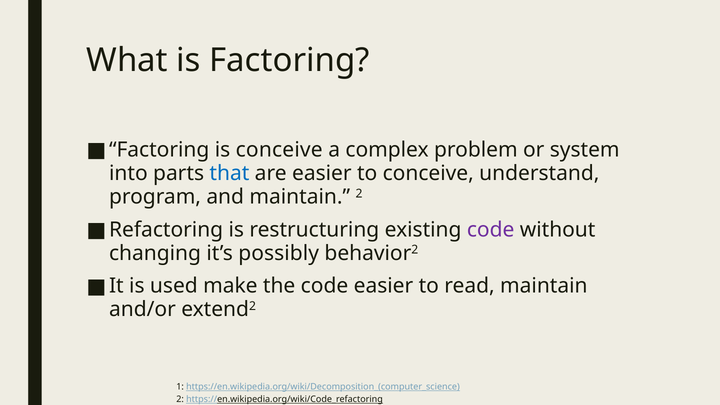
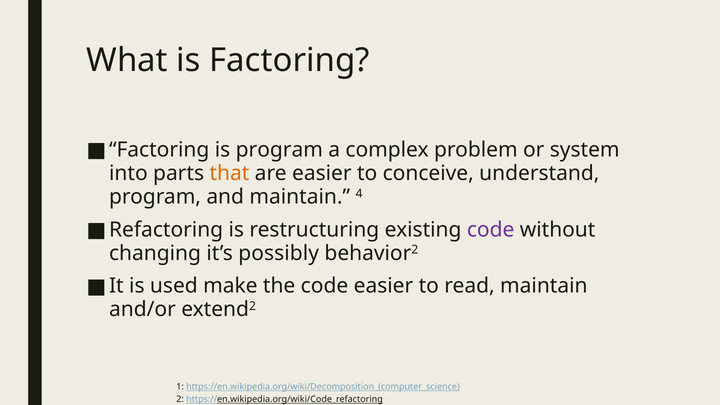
is conceive: conceive -> program
that colour: blue -> orange
maintain 2: 2 -> 4
